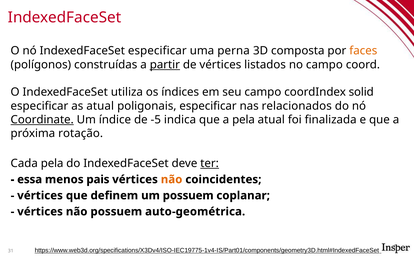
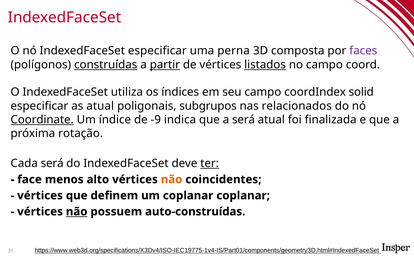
faces colour: orange -> purple
construídas underline: none -> present
listados underline: none -> present
poligonais especificar: especificar -> subgrupos
-5: -5 -> -9
a pela: pela -> será
Cada pela: pela -> será
essa: essa -> face
pais: pais -> alto
um possuem: possuem -> coplanar
não at (77, 212) underline: none -> present
auto-geométrica: auto-geométrica -> auto-construídas
